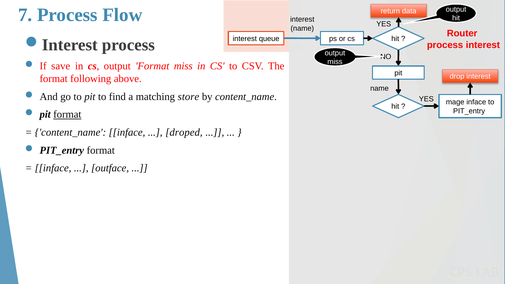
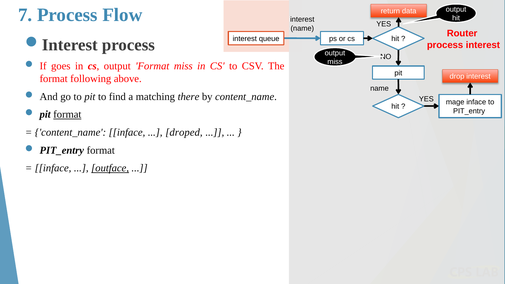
save: save -> goes
store: store -> there
outface underline: none -> present
